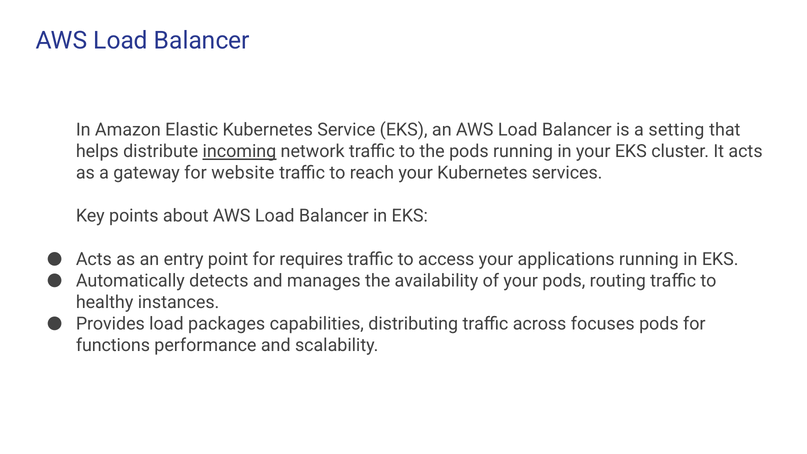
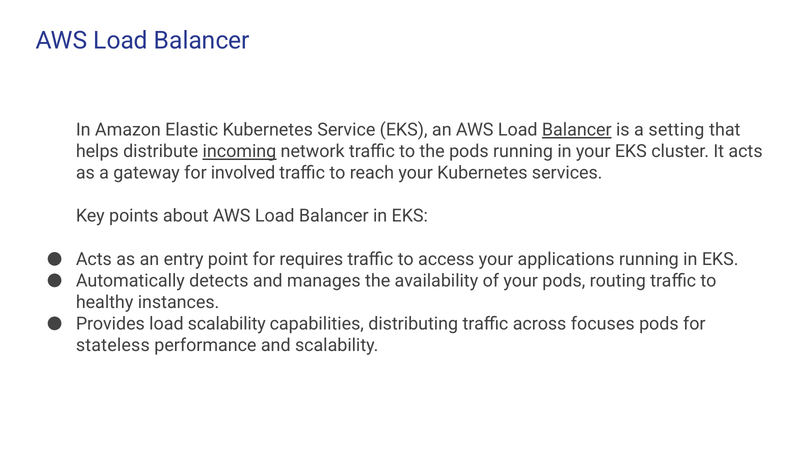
Balancer at (577, 130) underline: none -> present
website: website -> involved
load packages: packages -> scalability
functions: functions -> stateless
